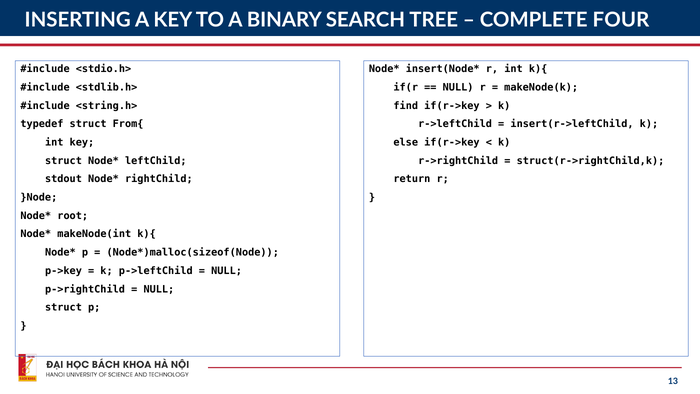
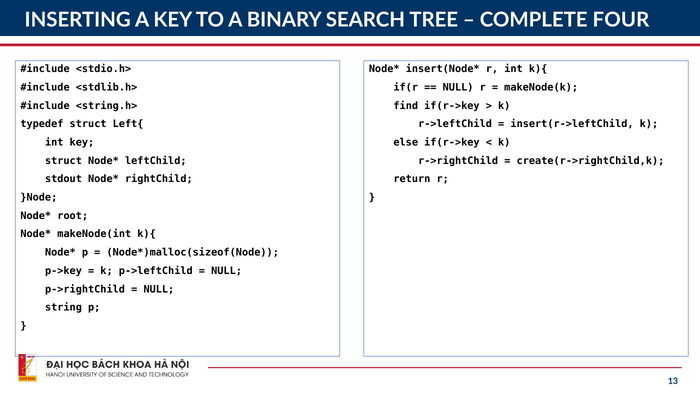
From{: From{ -> Left{
struct(r->rightChild,k: struct(r->rightChild,k -> create(r->rightChild,k
struct at (63, 307): struct -> string
